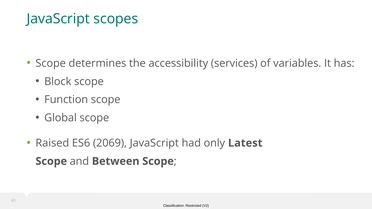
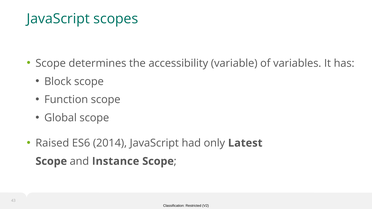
services: services -> variable
2069: 2069 -> 2014
Between: Between -> Instance
